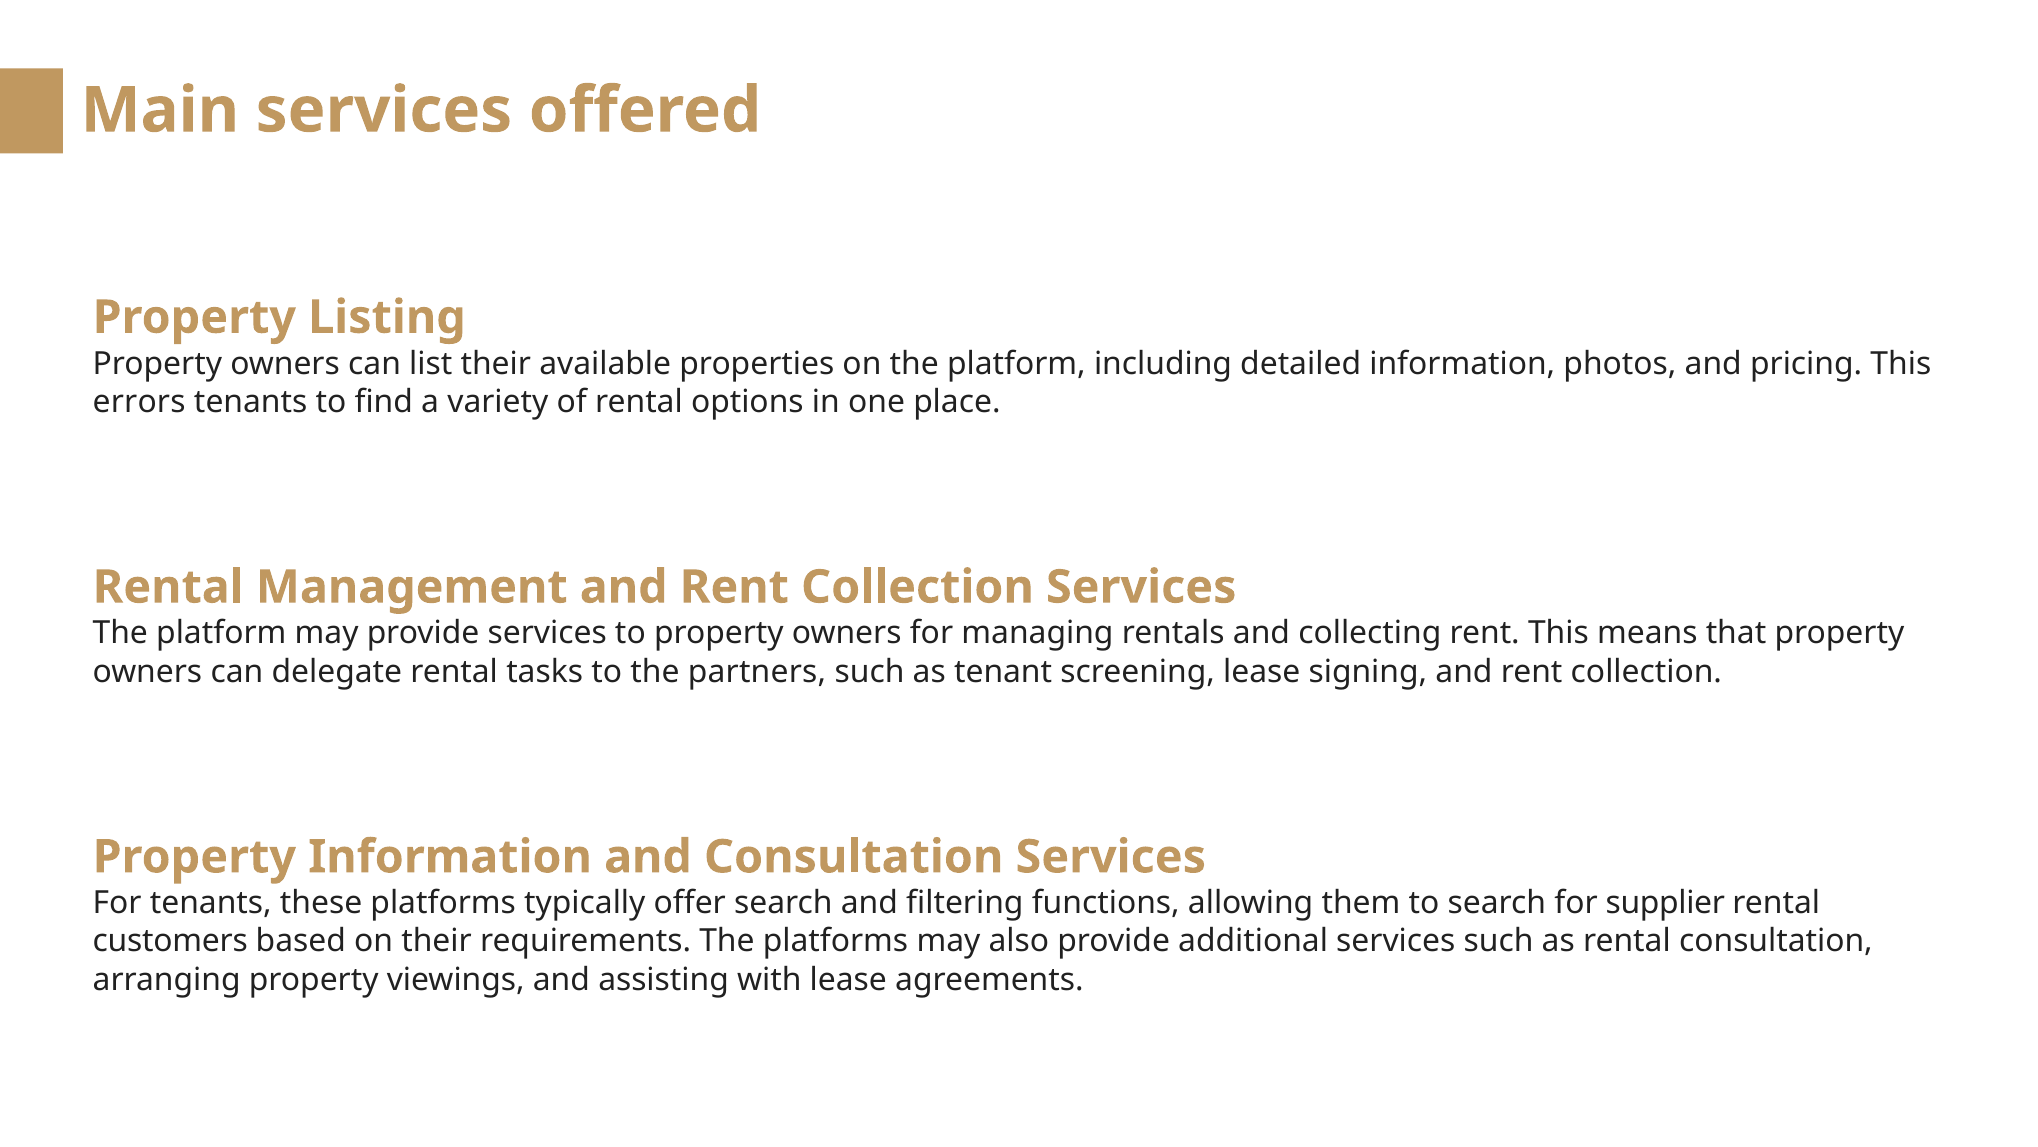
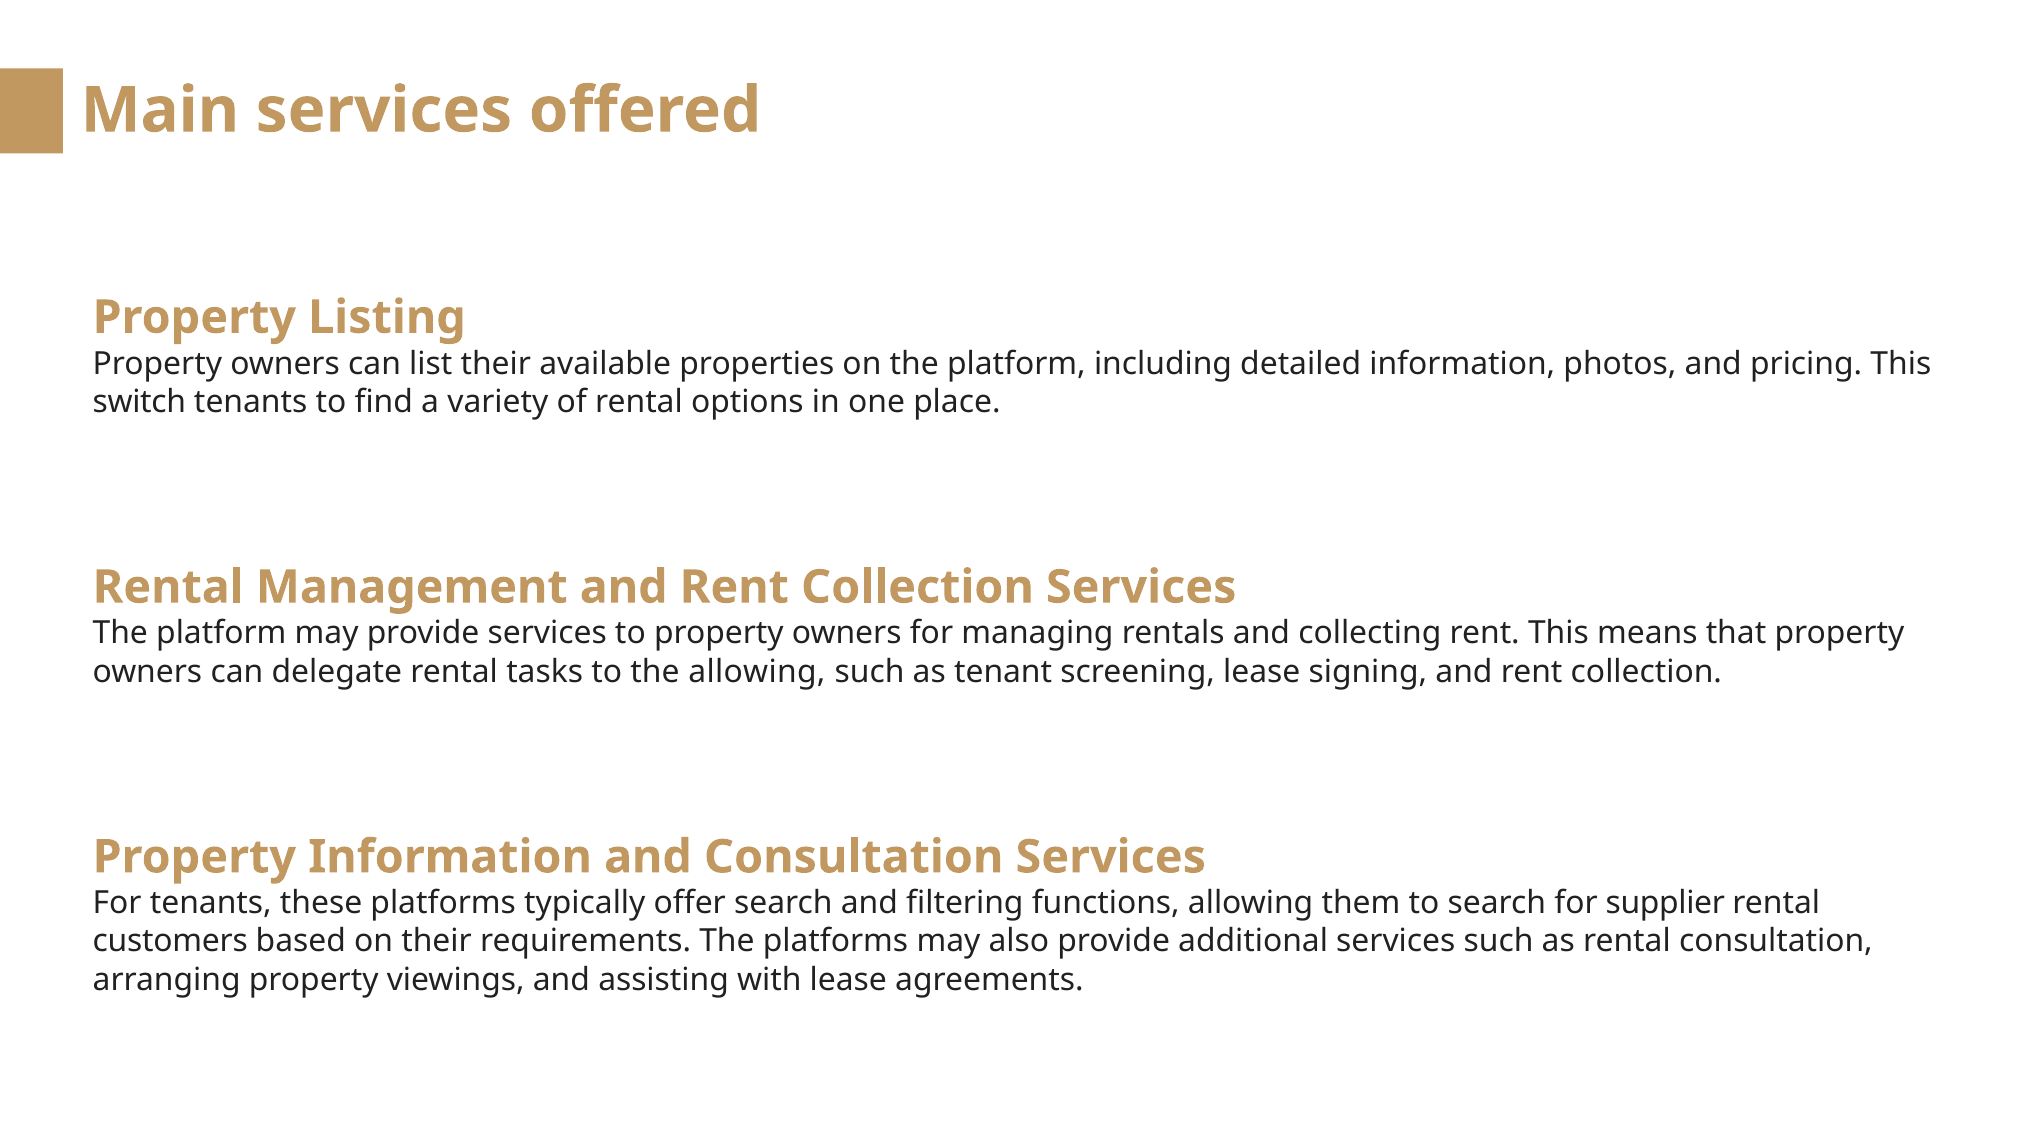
errors: errors -> switch
the partners: partners -> allowing
